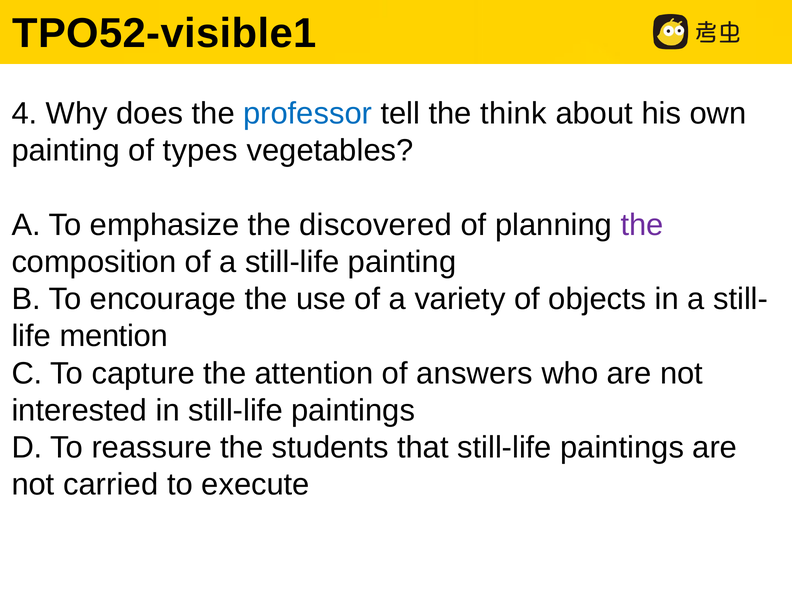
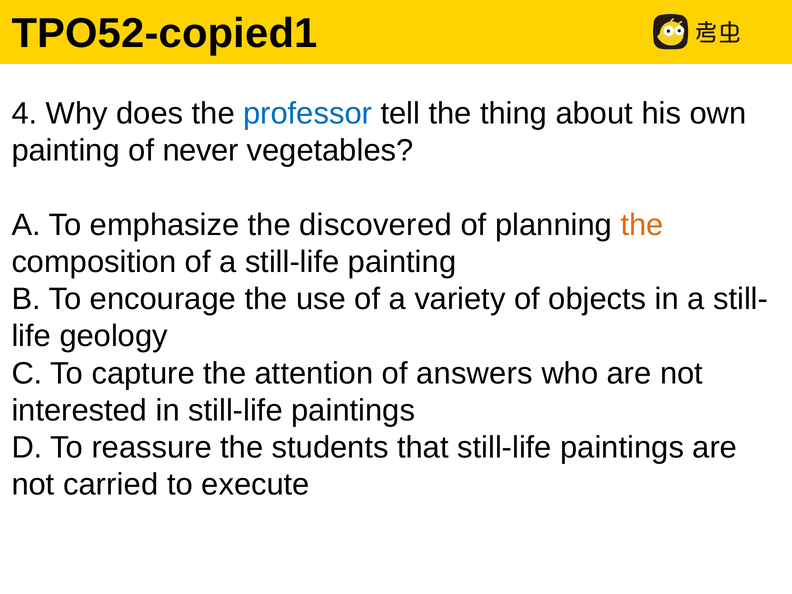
TPO52-visible1: TPO52-visible1 -> TPO52-copied1
think: think -> thing
types: types -> never
the at (642, 225) colour: purple -> orange
mention: mention -> geology
